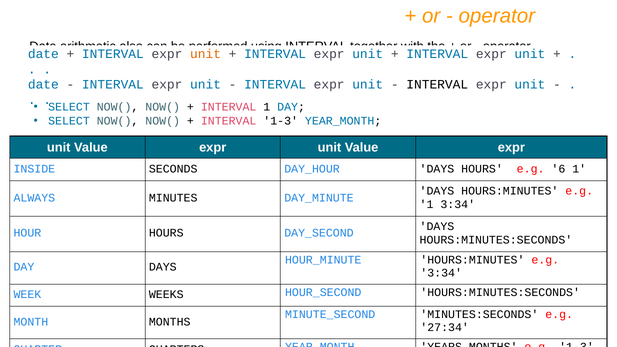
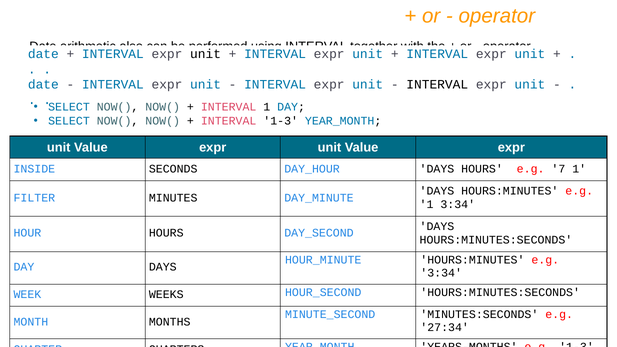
unit at (206, 54) colour: orange -> black
6: 6 -> 7
ALWAYS: ALWAYS -> FILTER
